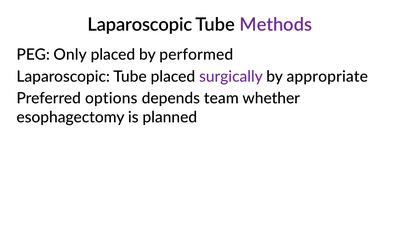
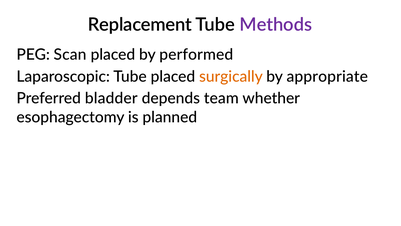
Laparoscopic at (140, 25): Laparoscopic -> Replacement
Only: Only -> Scan
surgically colour: purple -> orange
options: options -> bladder
